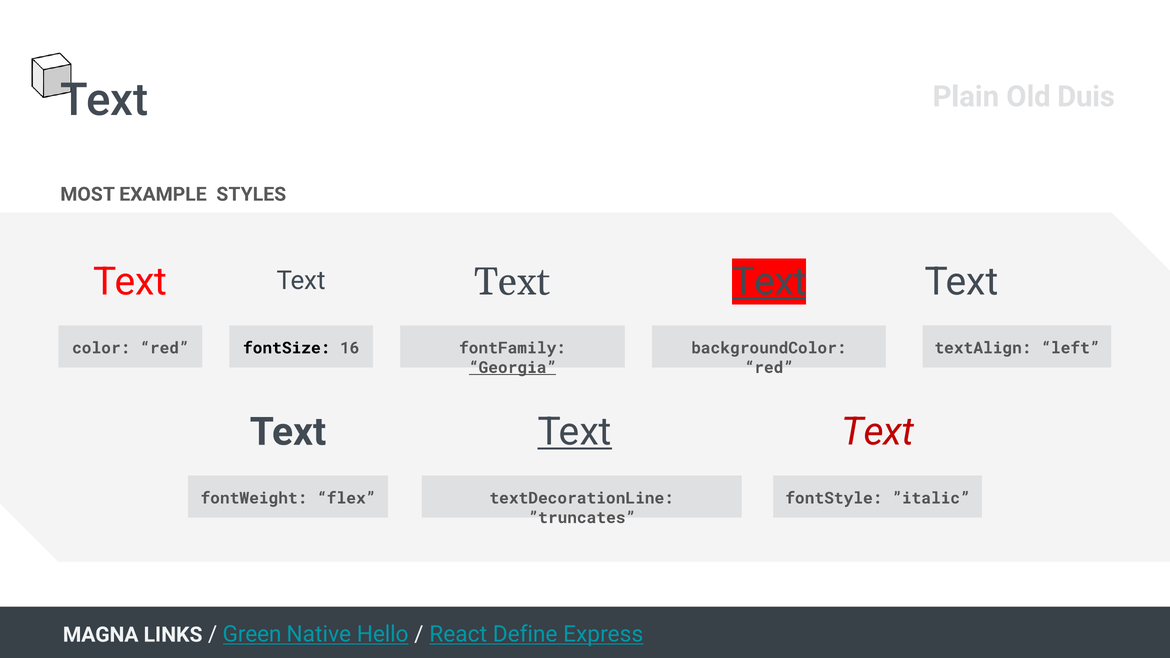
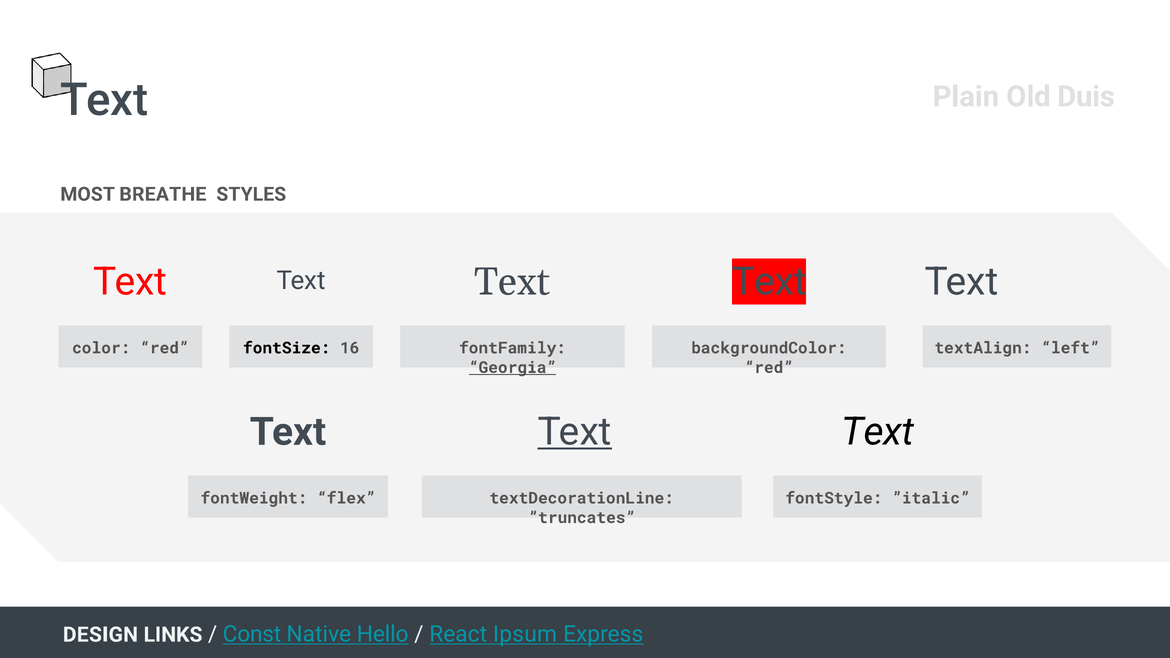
EXAMPLE: EXAMPLE -> BREATHE
Text at (769, 282) underline: present -> none
Text at (878, 432) colour: red -> black
MAGNA: MAGNA -> DESIGN
Green: Green -> Const
Define: Define -> Ipsum
